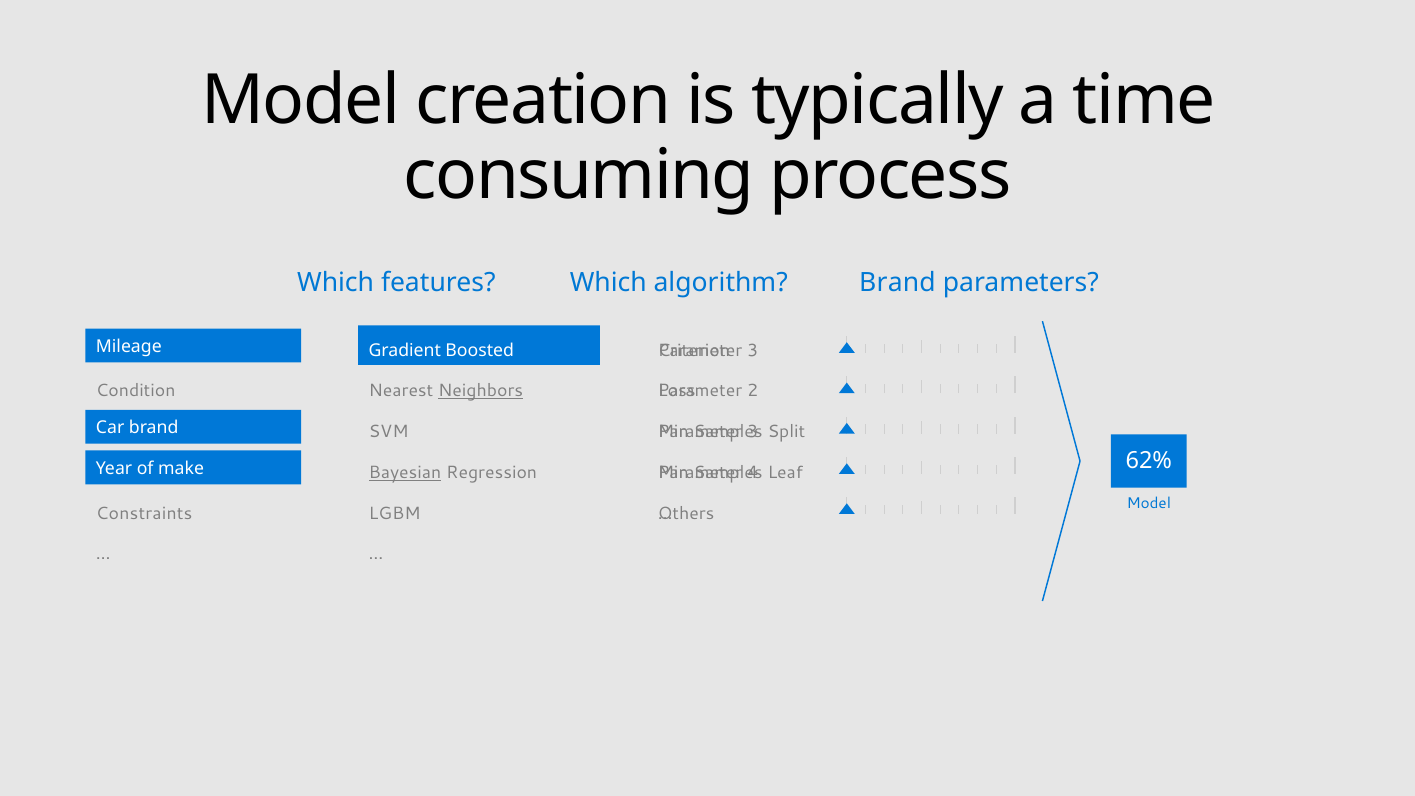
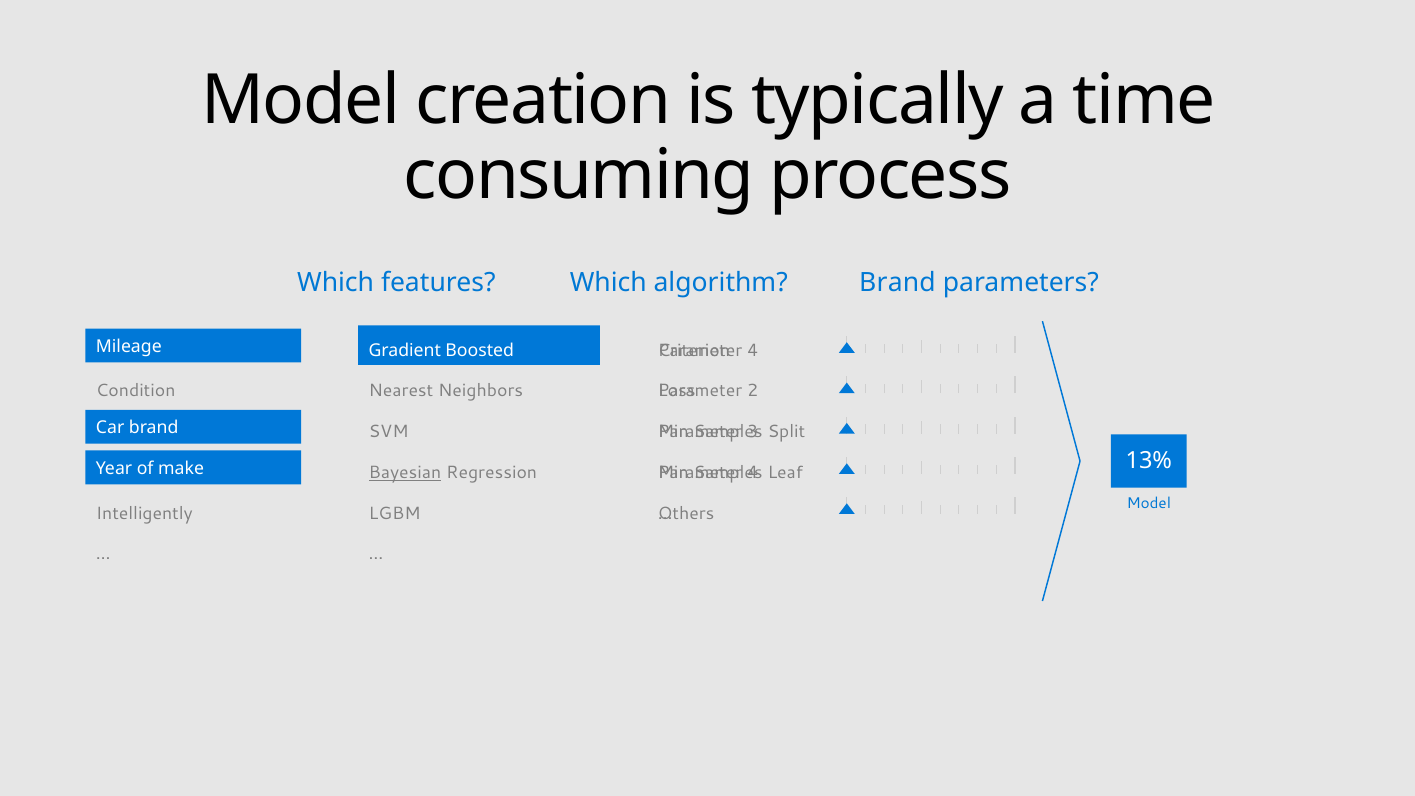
3 at (753, 350): 3 -> 4
Neighbors underline: present -> none
62%: 62% -> 13%
Constraints: Constraints -> Intelligently
